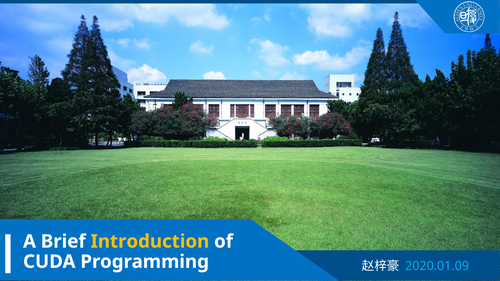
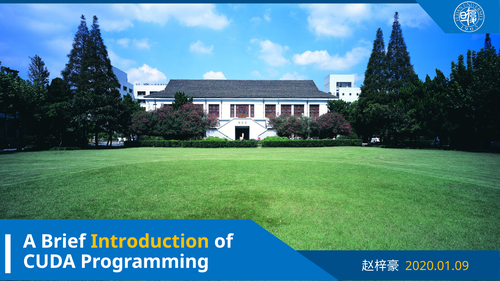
2020.01.09 colour: light blue -> yellow
